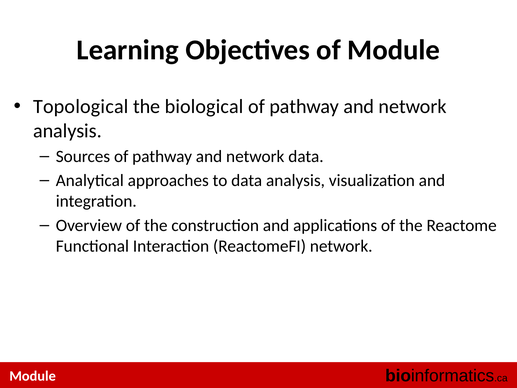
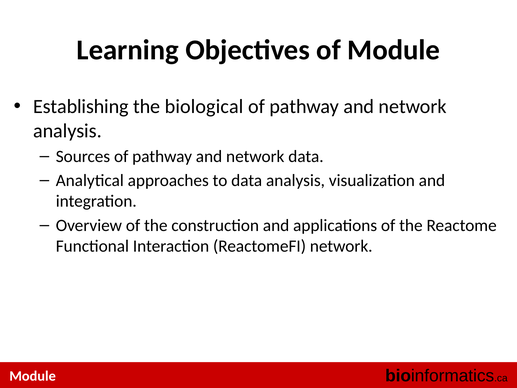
Topological: Topological -> Establishing
